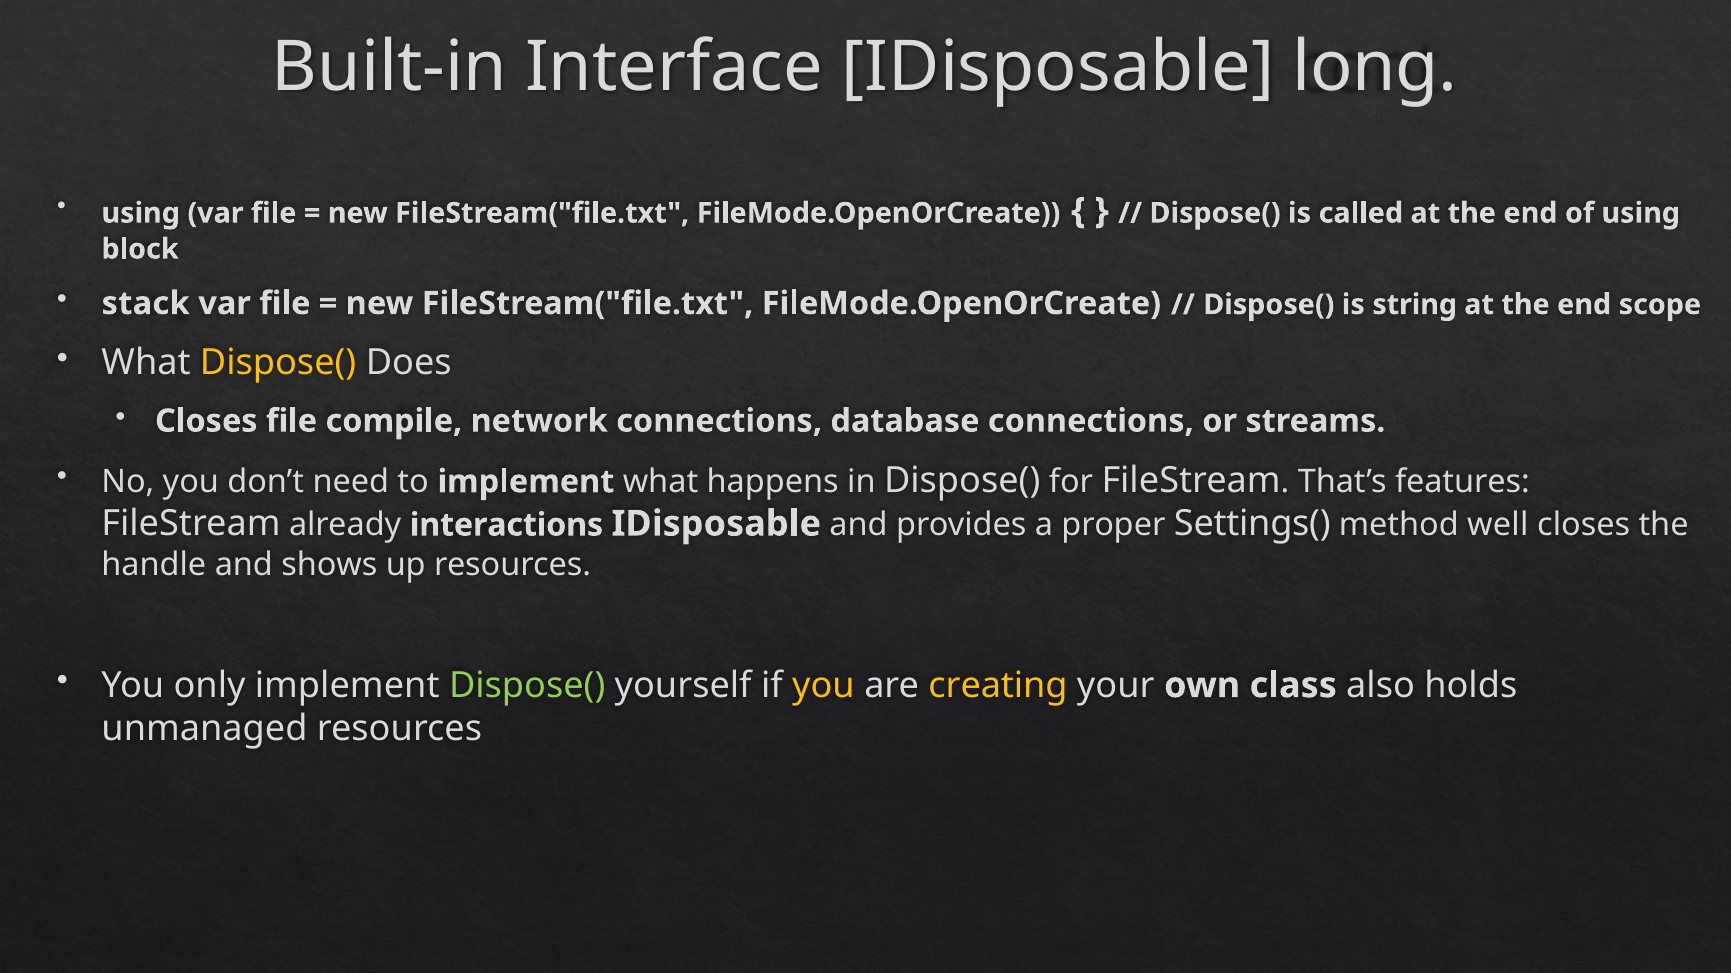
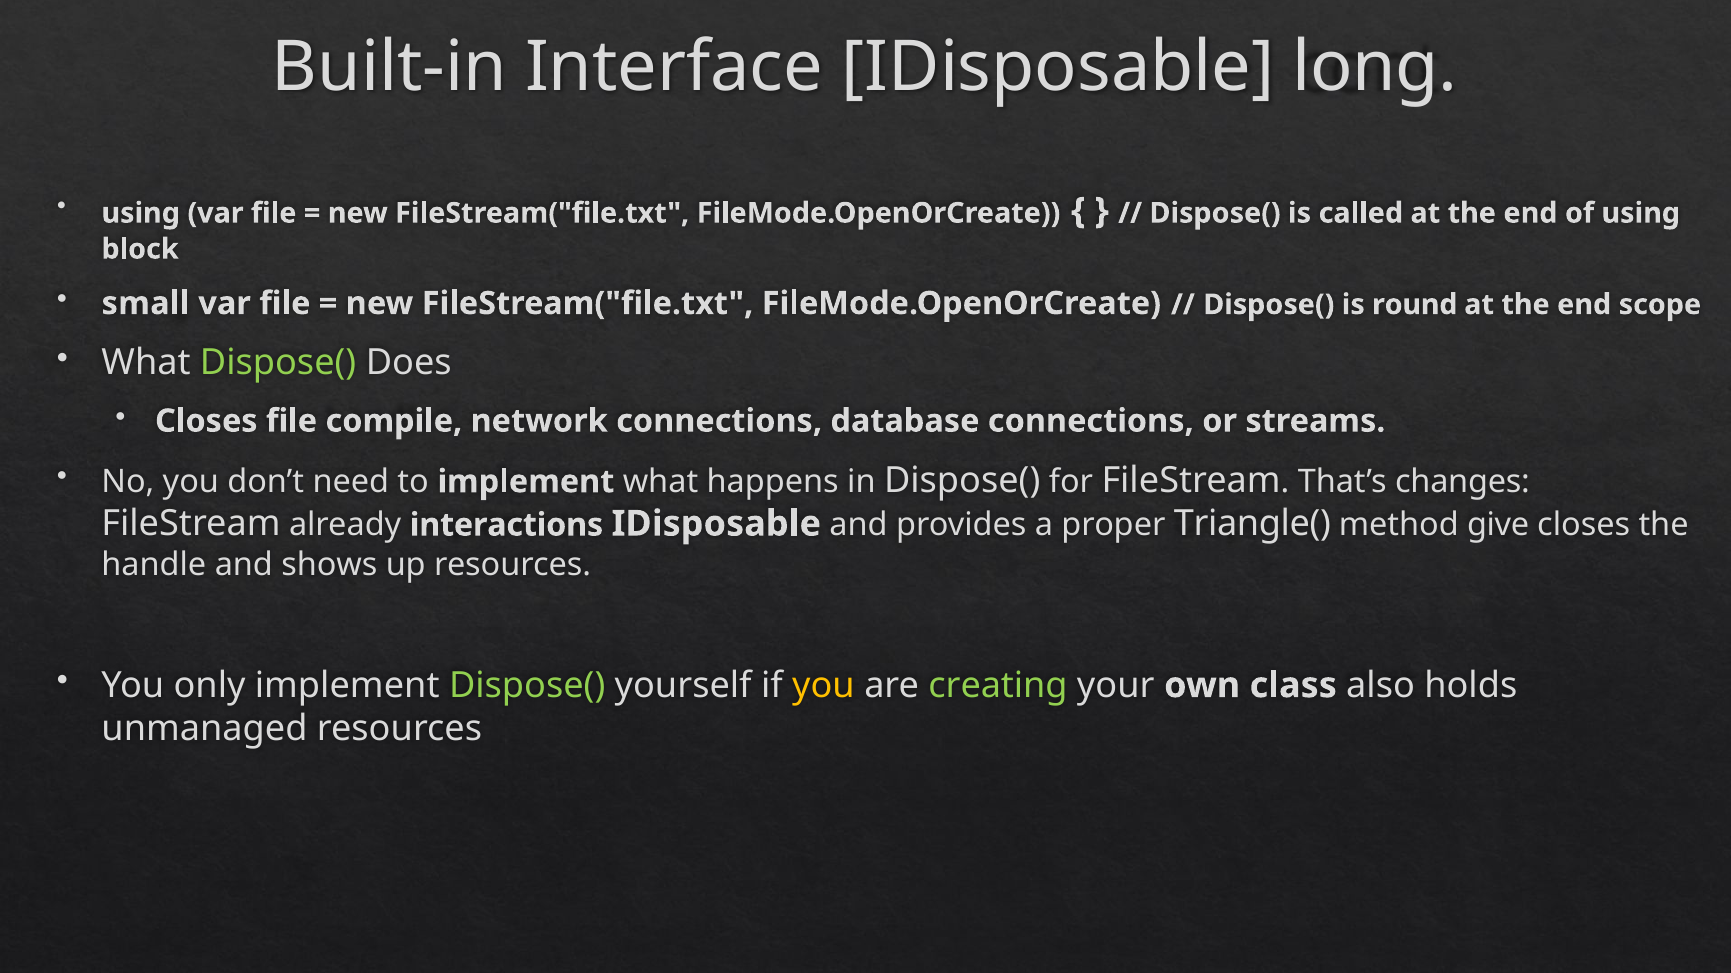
stack: stack -> small
string: string -> round
Dispose( at (278, 363) colour: yellow -> light green
features: features -> changes
Settings(: Settings( -> Triangle(
well: well -> give
creating colour: yellow -> light green
